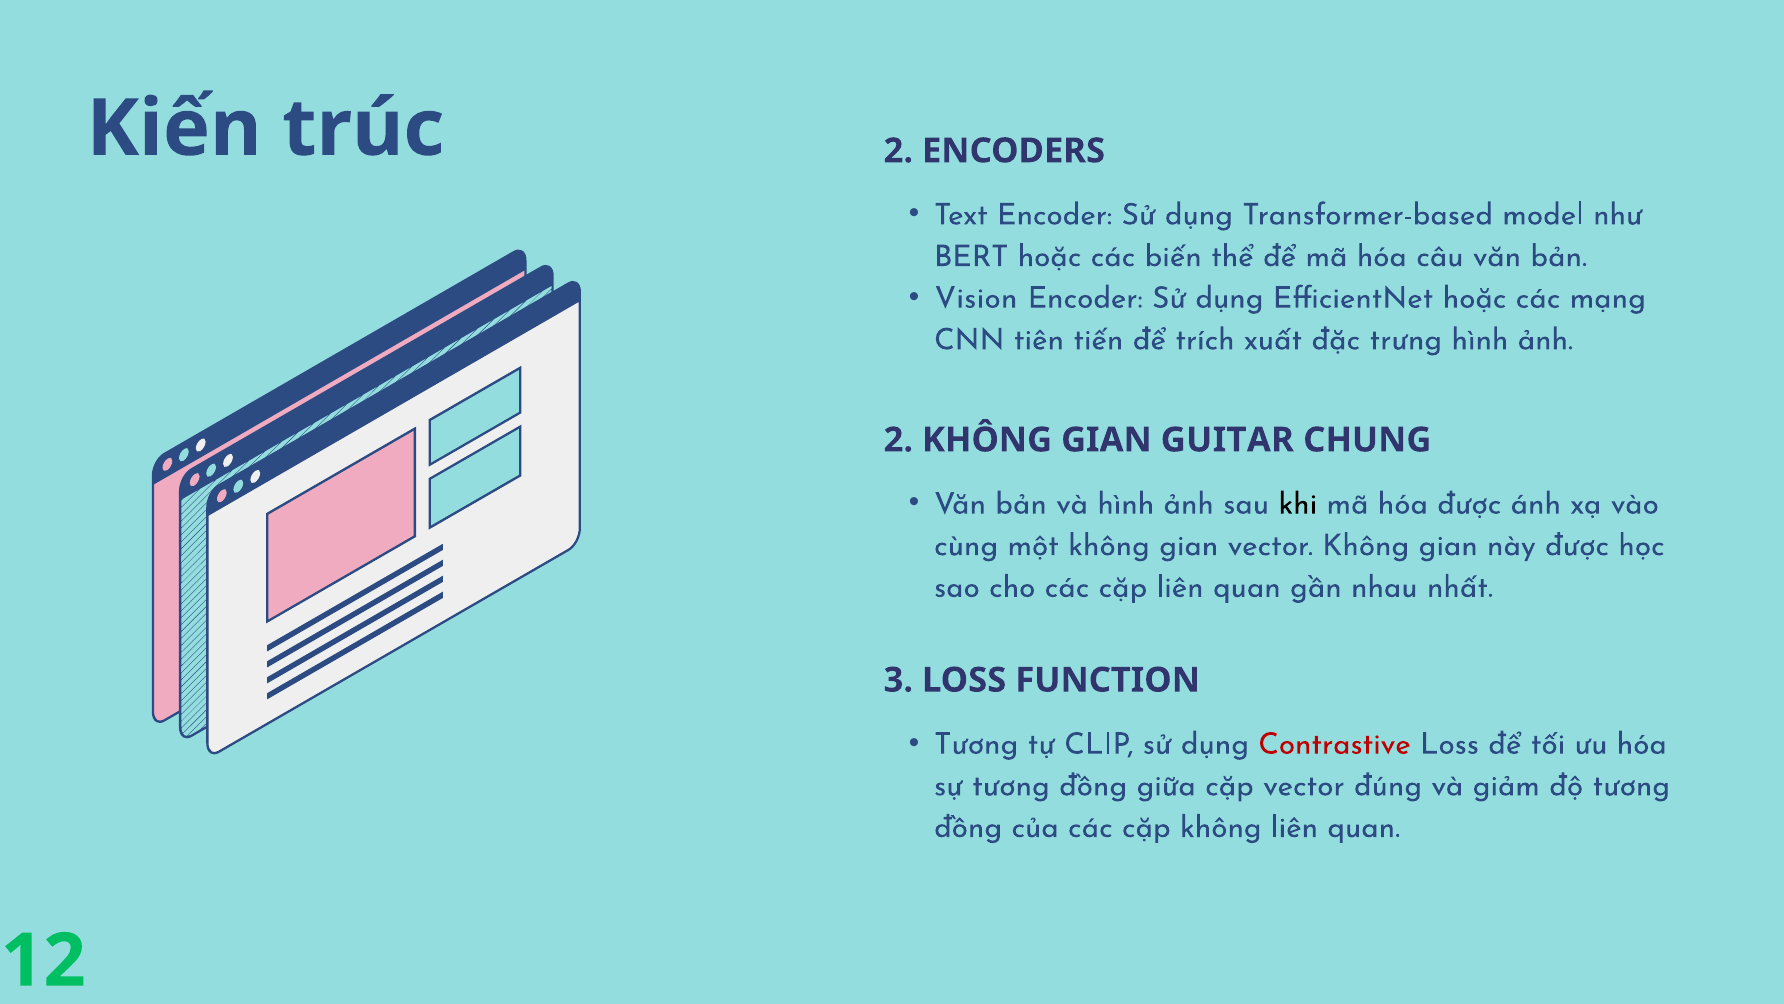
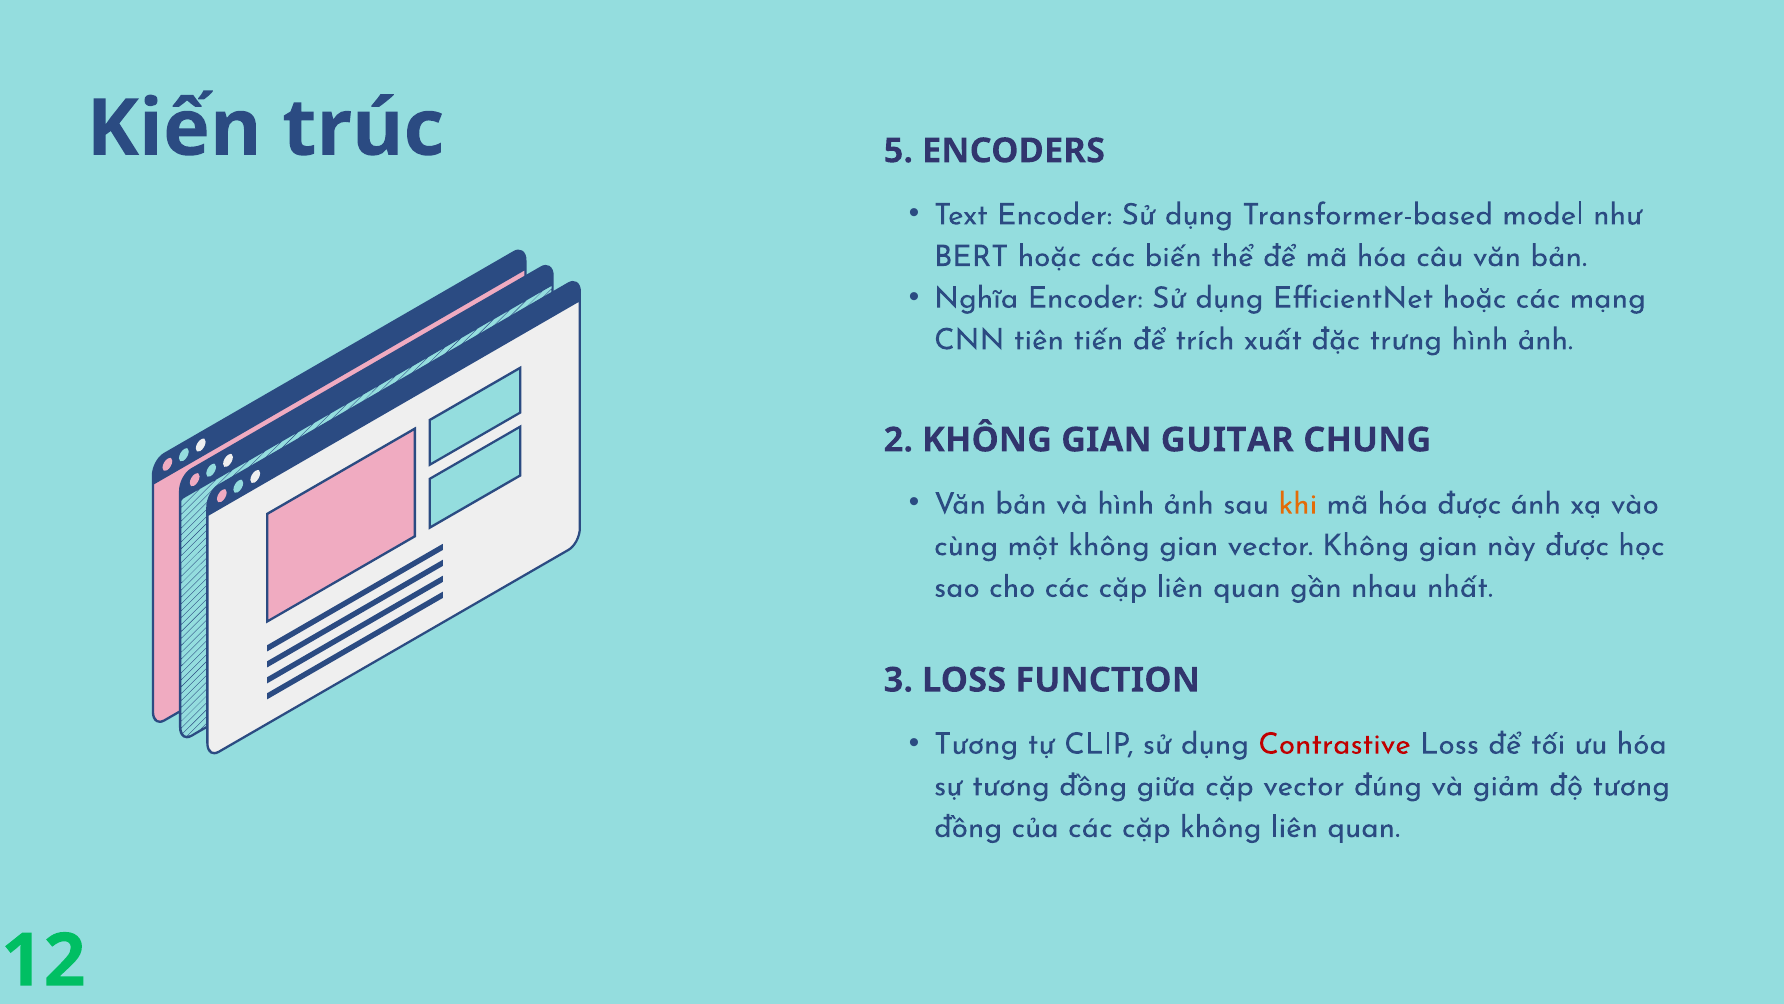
trúc 2: 2 -> 5
Vision: Vision -> Nghĩa
khi colour: black -> orange
